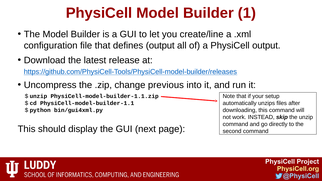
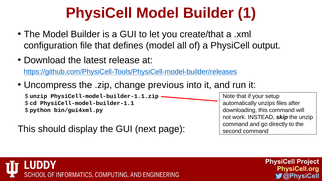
create/line: create/line -> create/that
defines output: output -> model
